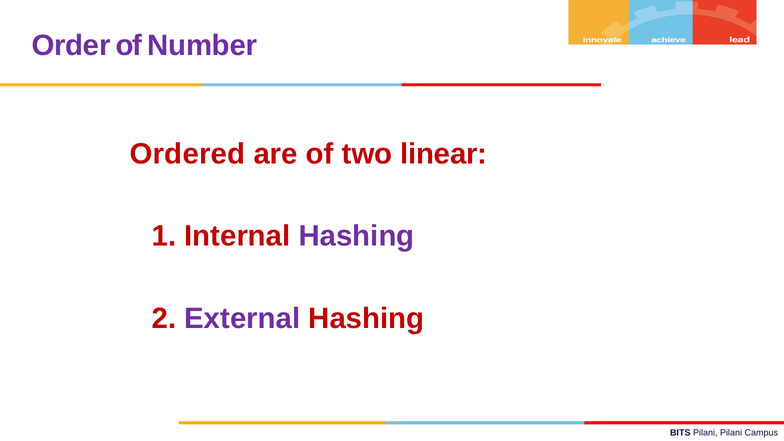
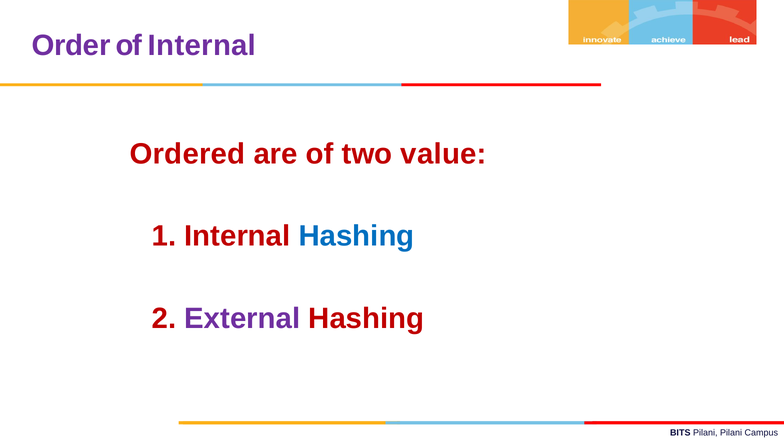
of Number: Number -> Internal
linear: linear -> value
Hashing at (356, 236) colour: purple -> blue
